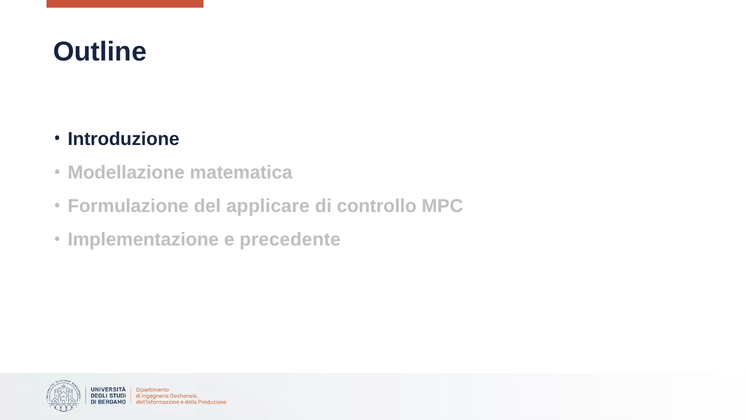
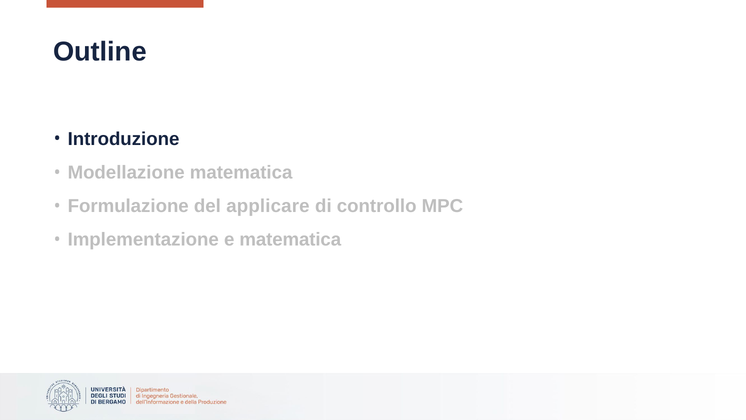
e precedente: precedente -> matematica
